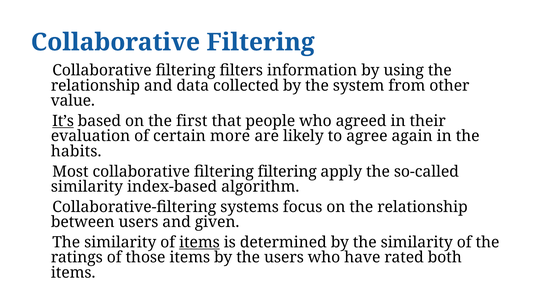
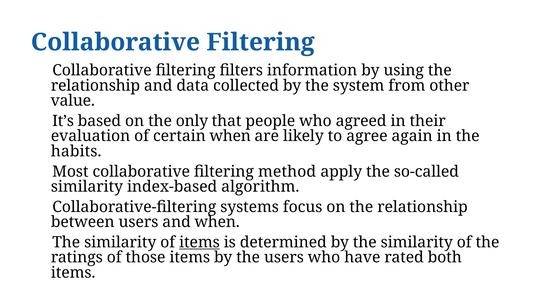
It’s underline: present -> none
first: first -> only
certain more: more -> when
filtering filtering: filtering -> method
and given: given -> when
